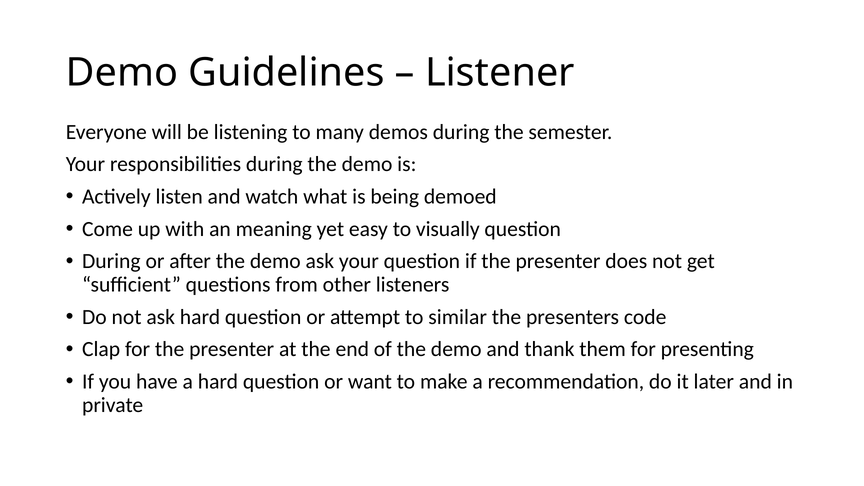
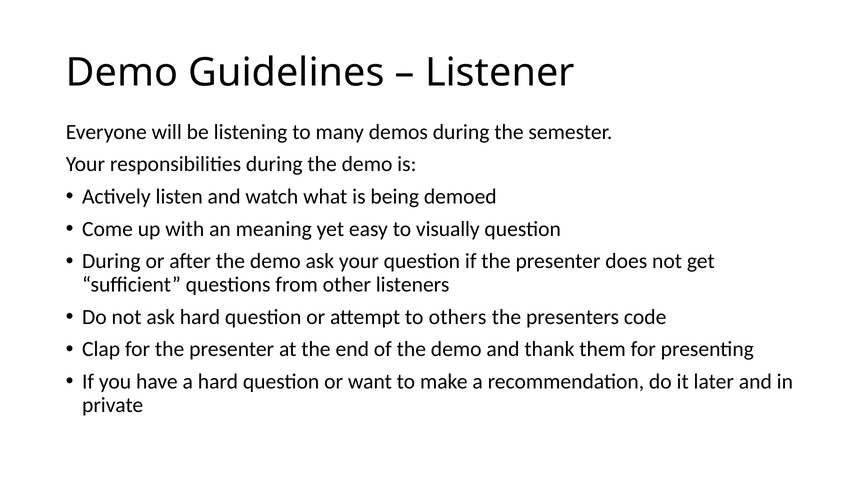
similar: similar -> others
